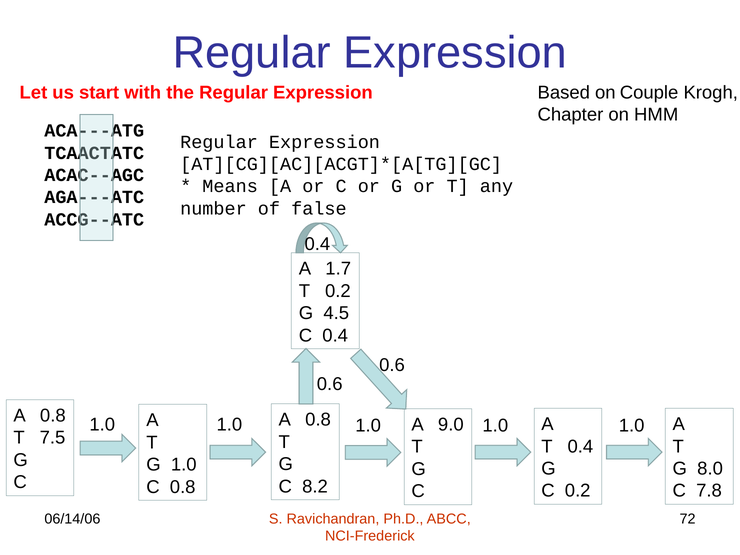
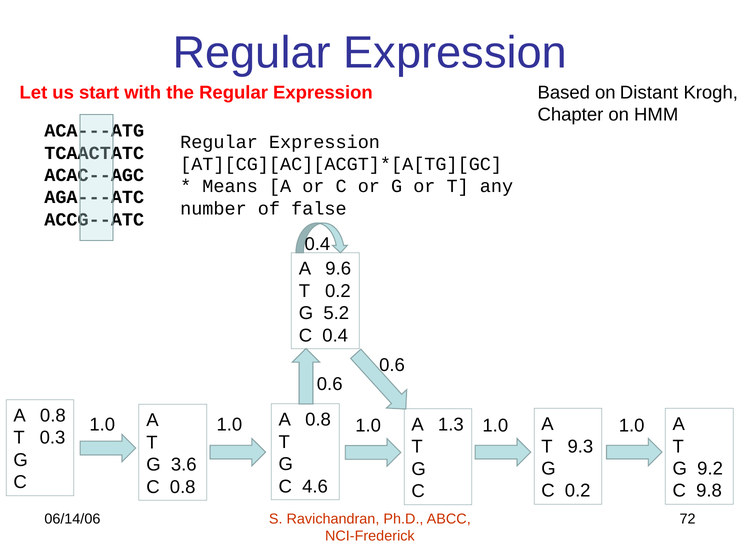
Couple: Couple -> Distant
1.7: 1.7 -> 9.6
4.5: 4.5 -> 5.2
9.0: 9.0 -> 1.3
7.5: 7.5 -> 0.3
T 0.4: 0.4 -> 9.3
G 1.0: 1.0 -> 3.6
8.0: 8.0 -> 9.2
8.2: 8.2 -> 4.6
7.8: 7.8 -> 9.8
